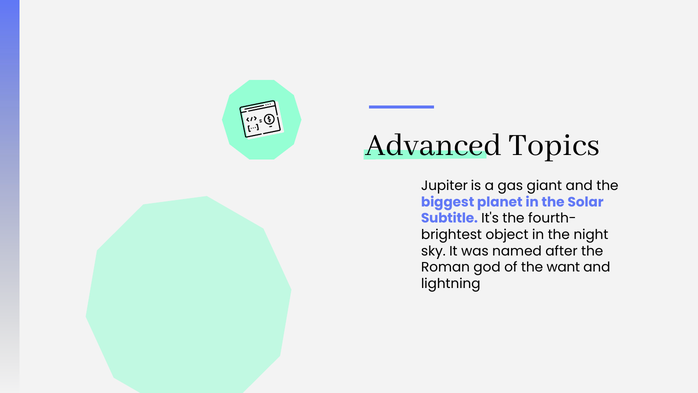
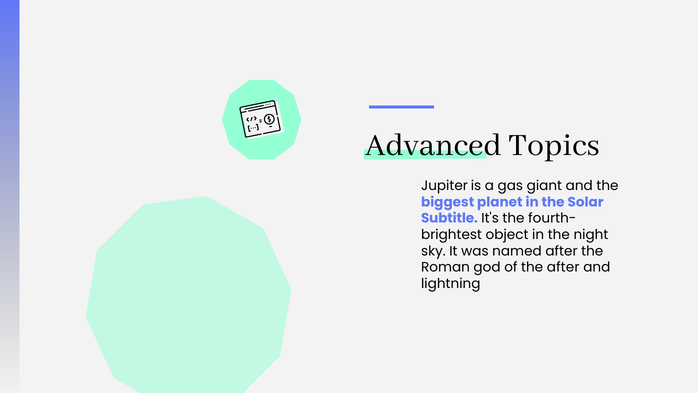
the want: want -> after
